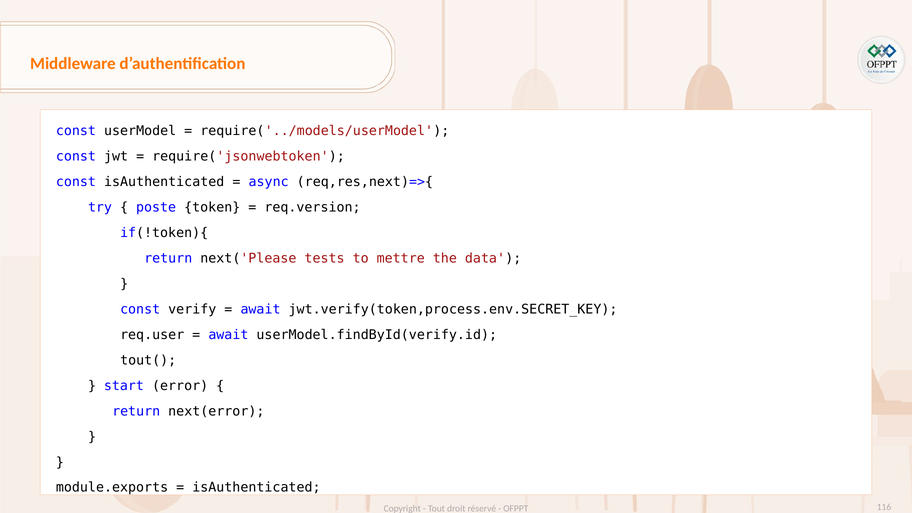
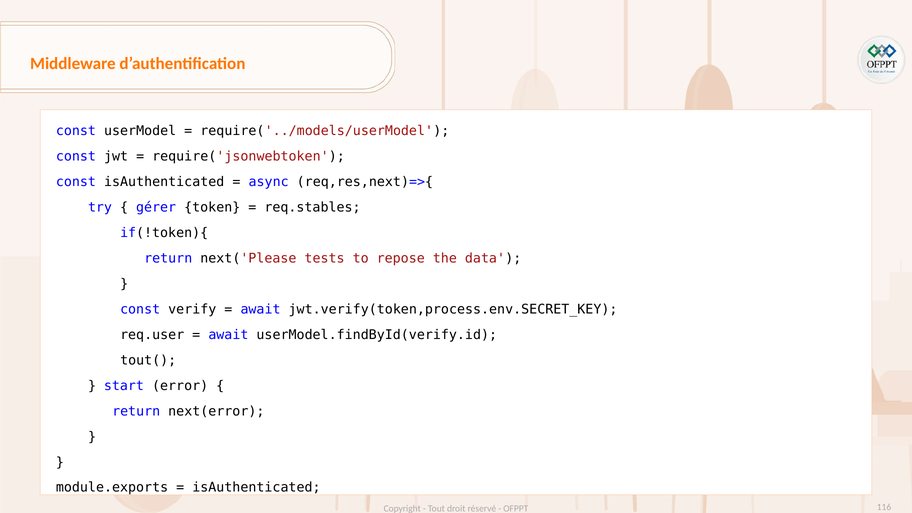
poste: poste -> gérer
req.version: req.version -> req.stables
mettre: mettre -> repose
